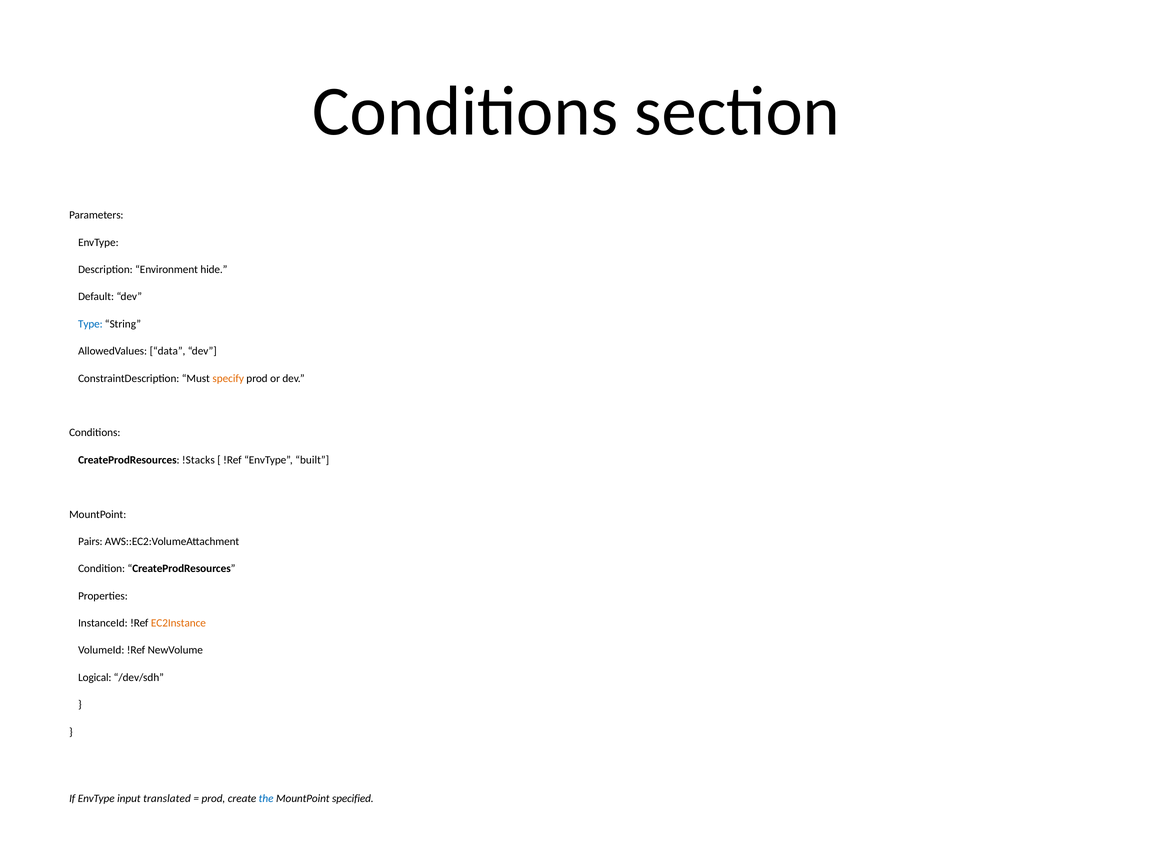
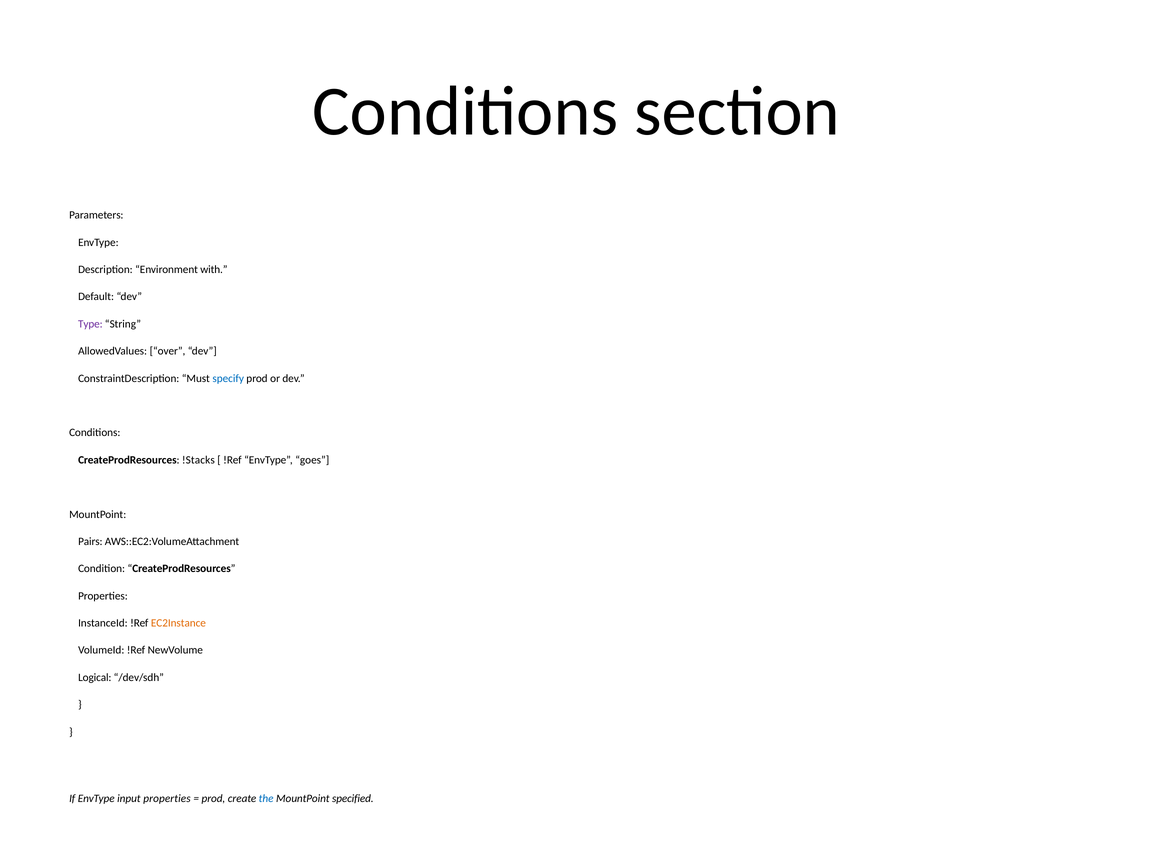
hide: hide -> with
Type colour: blue -> purple
data: data -> over
specify colour: orange -> blue
built: built -> goes
input translated: translated -> properties
